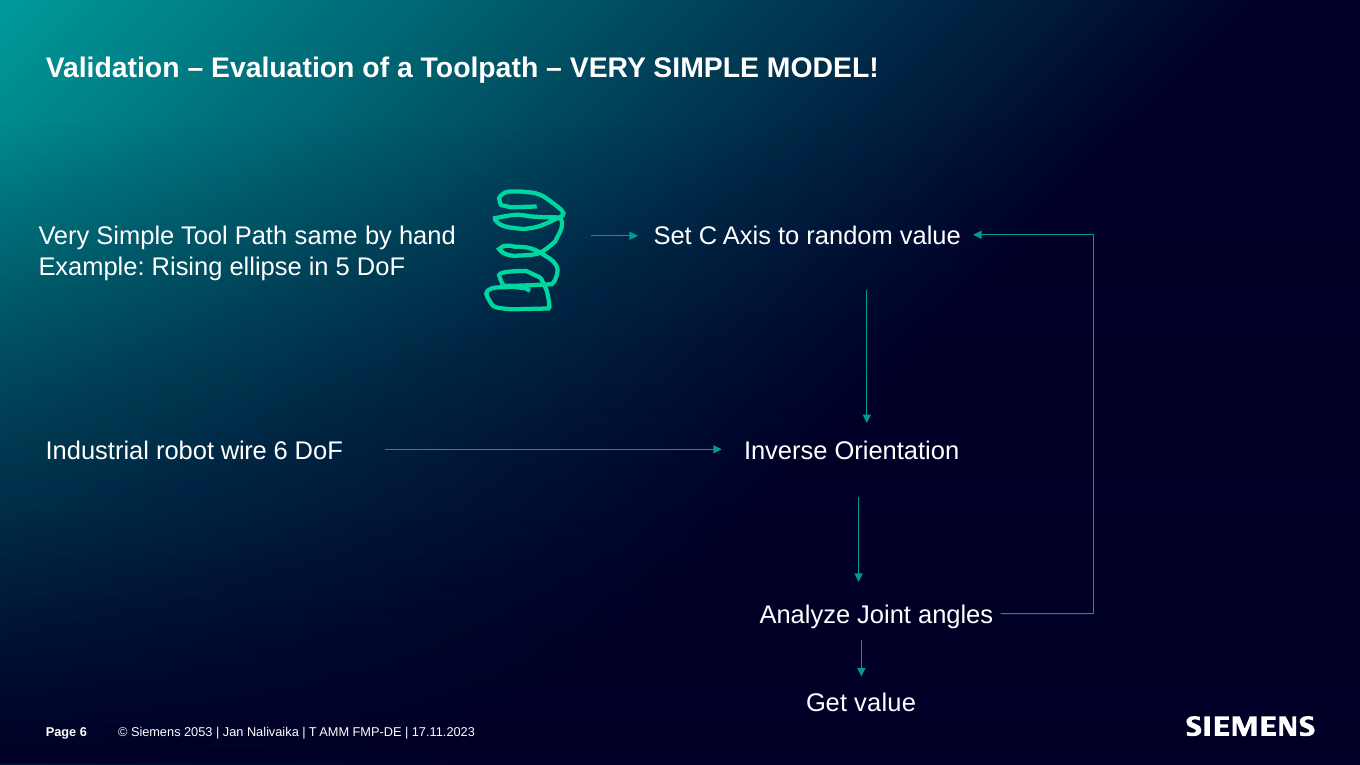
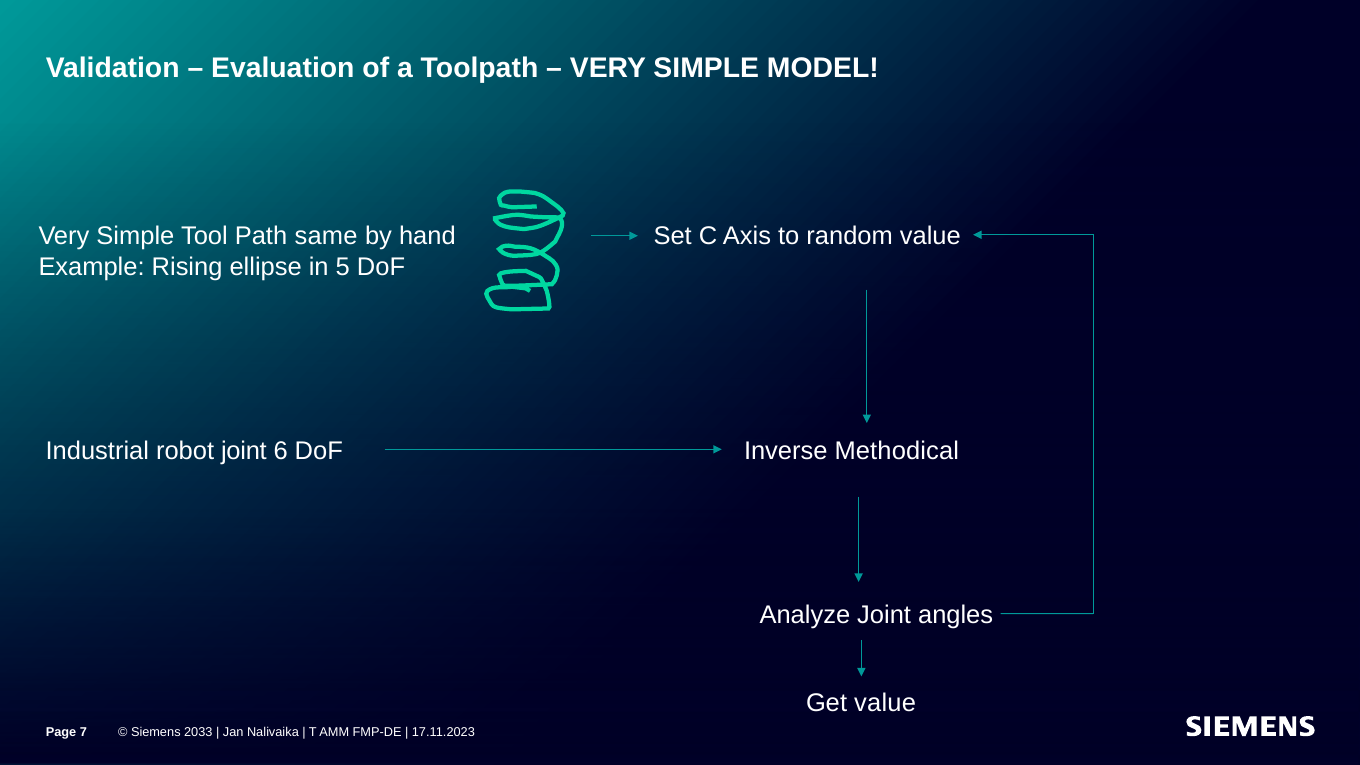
robot wire: wire -> joint
Orientation: Orientation -> Methodical
Page 6: 6 -> 7
2053: 2053 -> 2033
